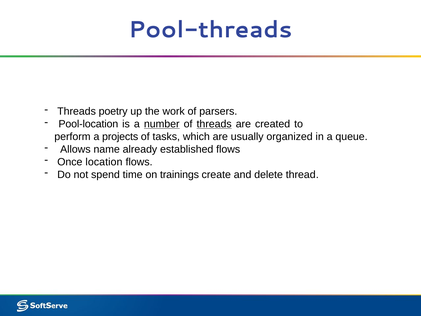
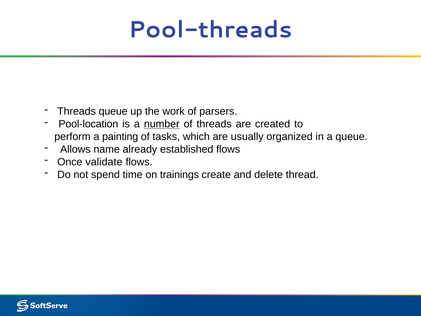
Threads poetry: poetry -> queue
threads at (214, 124) underline: present -> none
projects: projects -> painting
location: location -> validate
